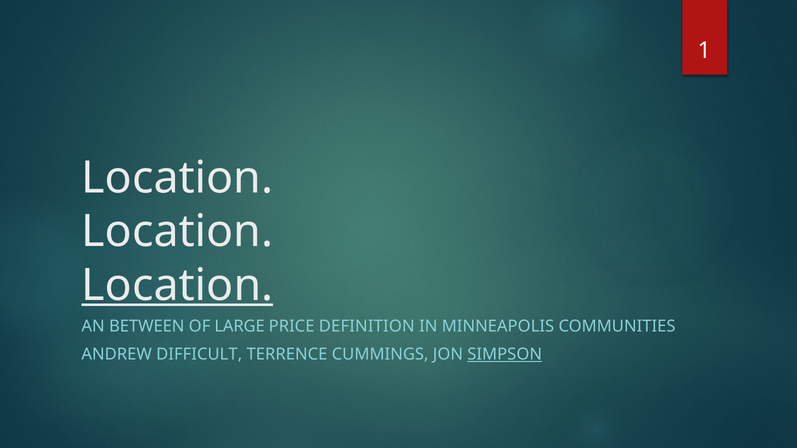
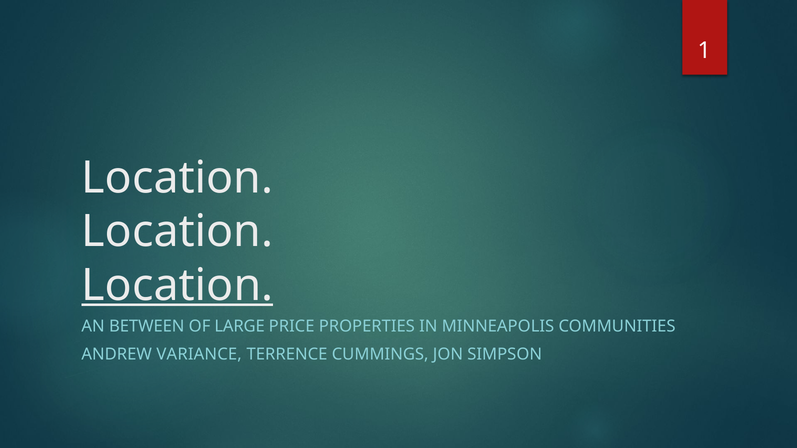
DEFINITION: DEFINITION -> PROPERTIES
DIFFICULT: DIFFICULT -> VARIANCE
SIMPSON underline: present -> none
